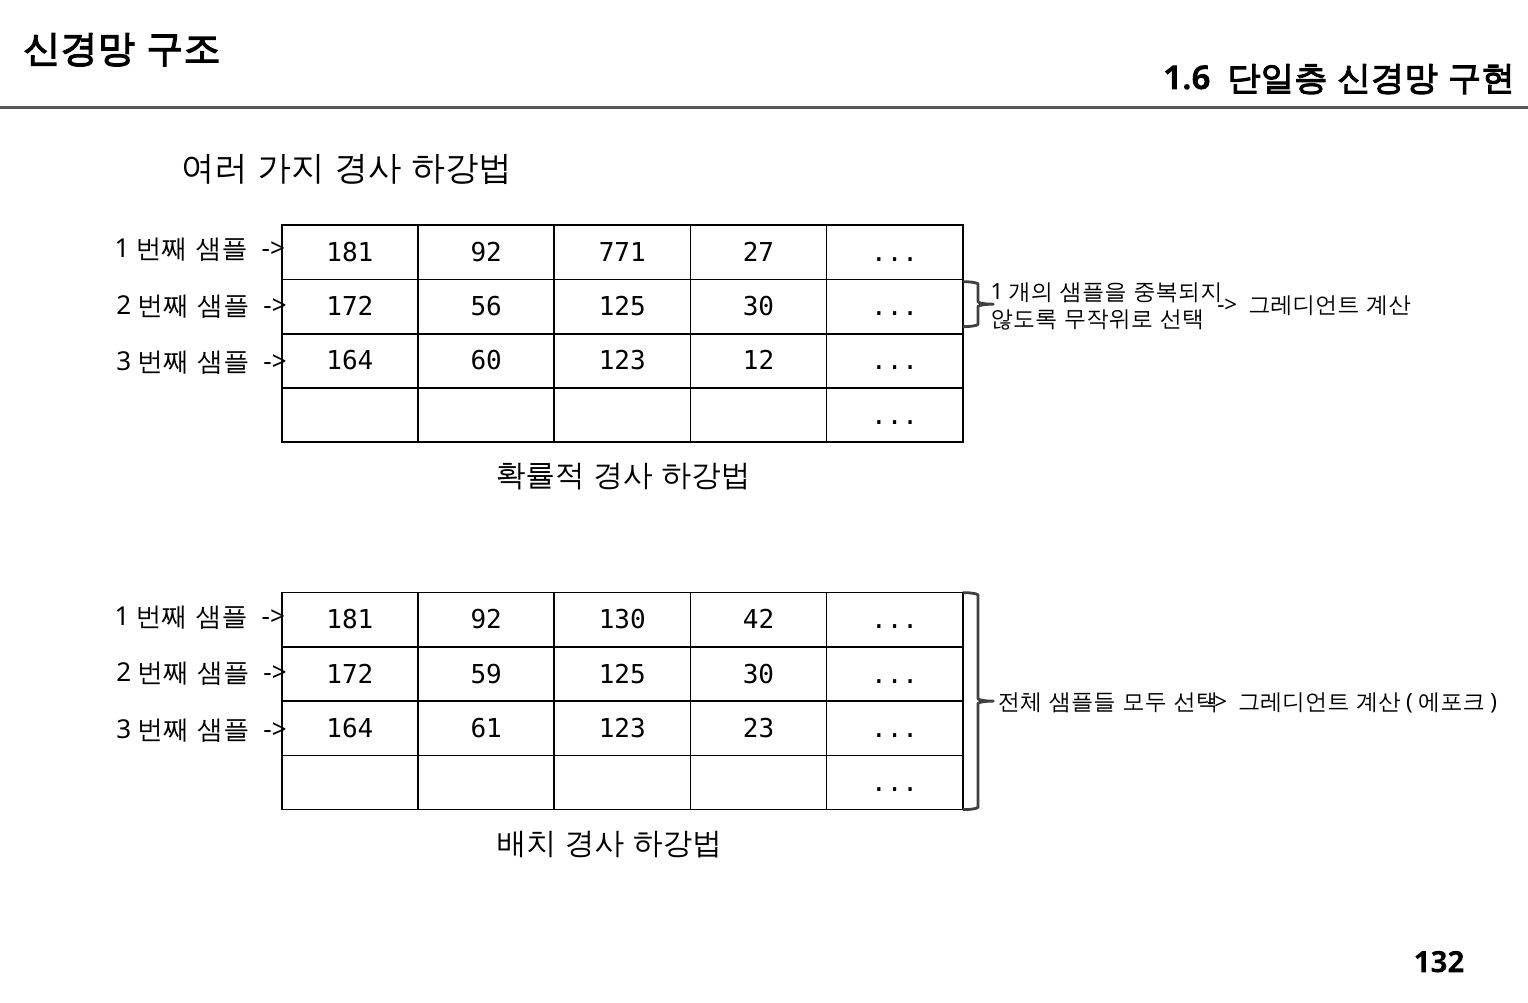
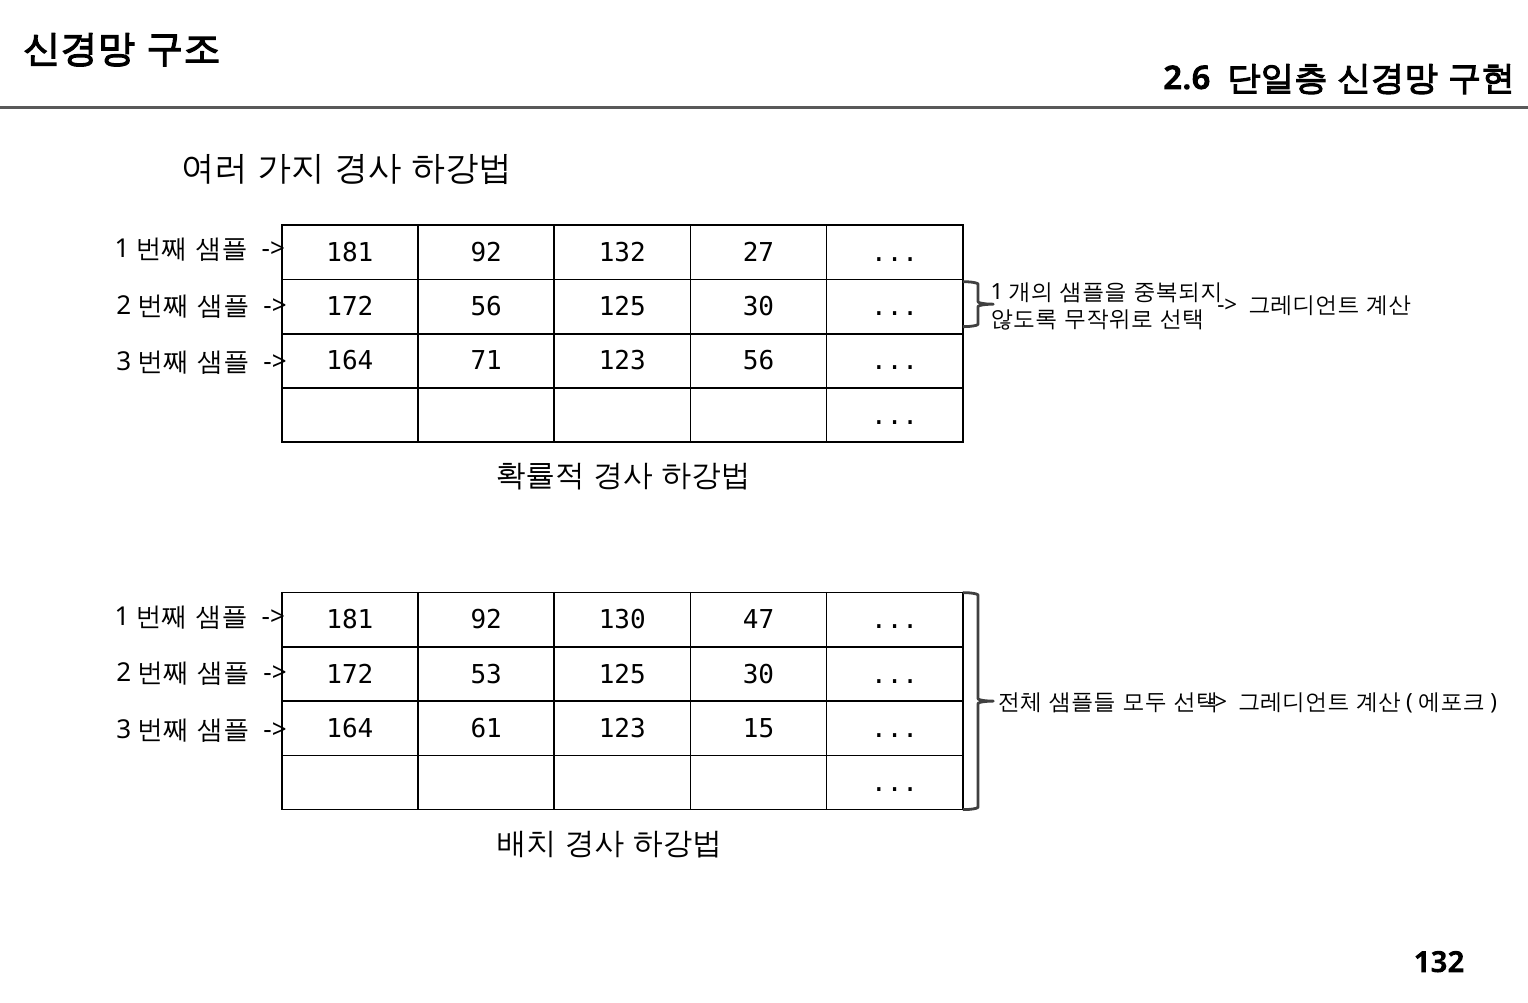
1.6: 1.6 -> 2.6
92 771: 771 -> 132
60: 60 -> 71
123 12: 12 -> 56
42: 42 -> 47
59: 59 -> 53
23: 23 -> 15
